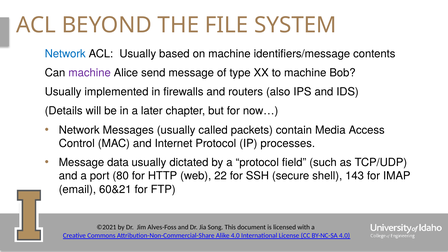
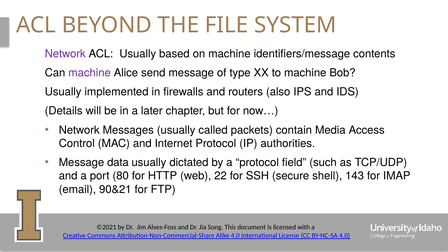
Network at (65, 54) colour: blue -> purple
processes: processes -> authorities
60&21: 60&21 -> 90&21
